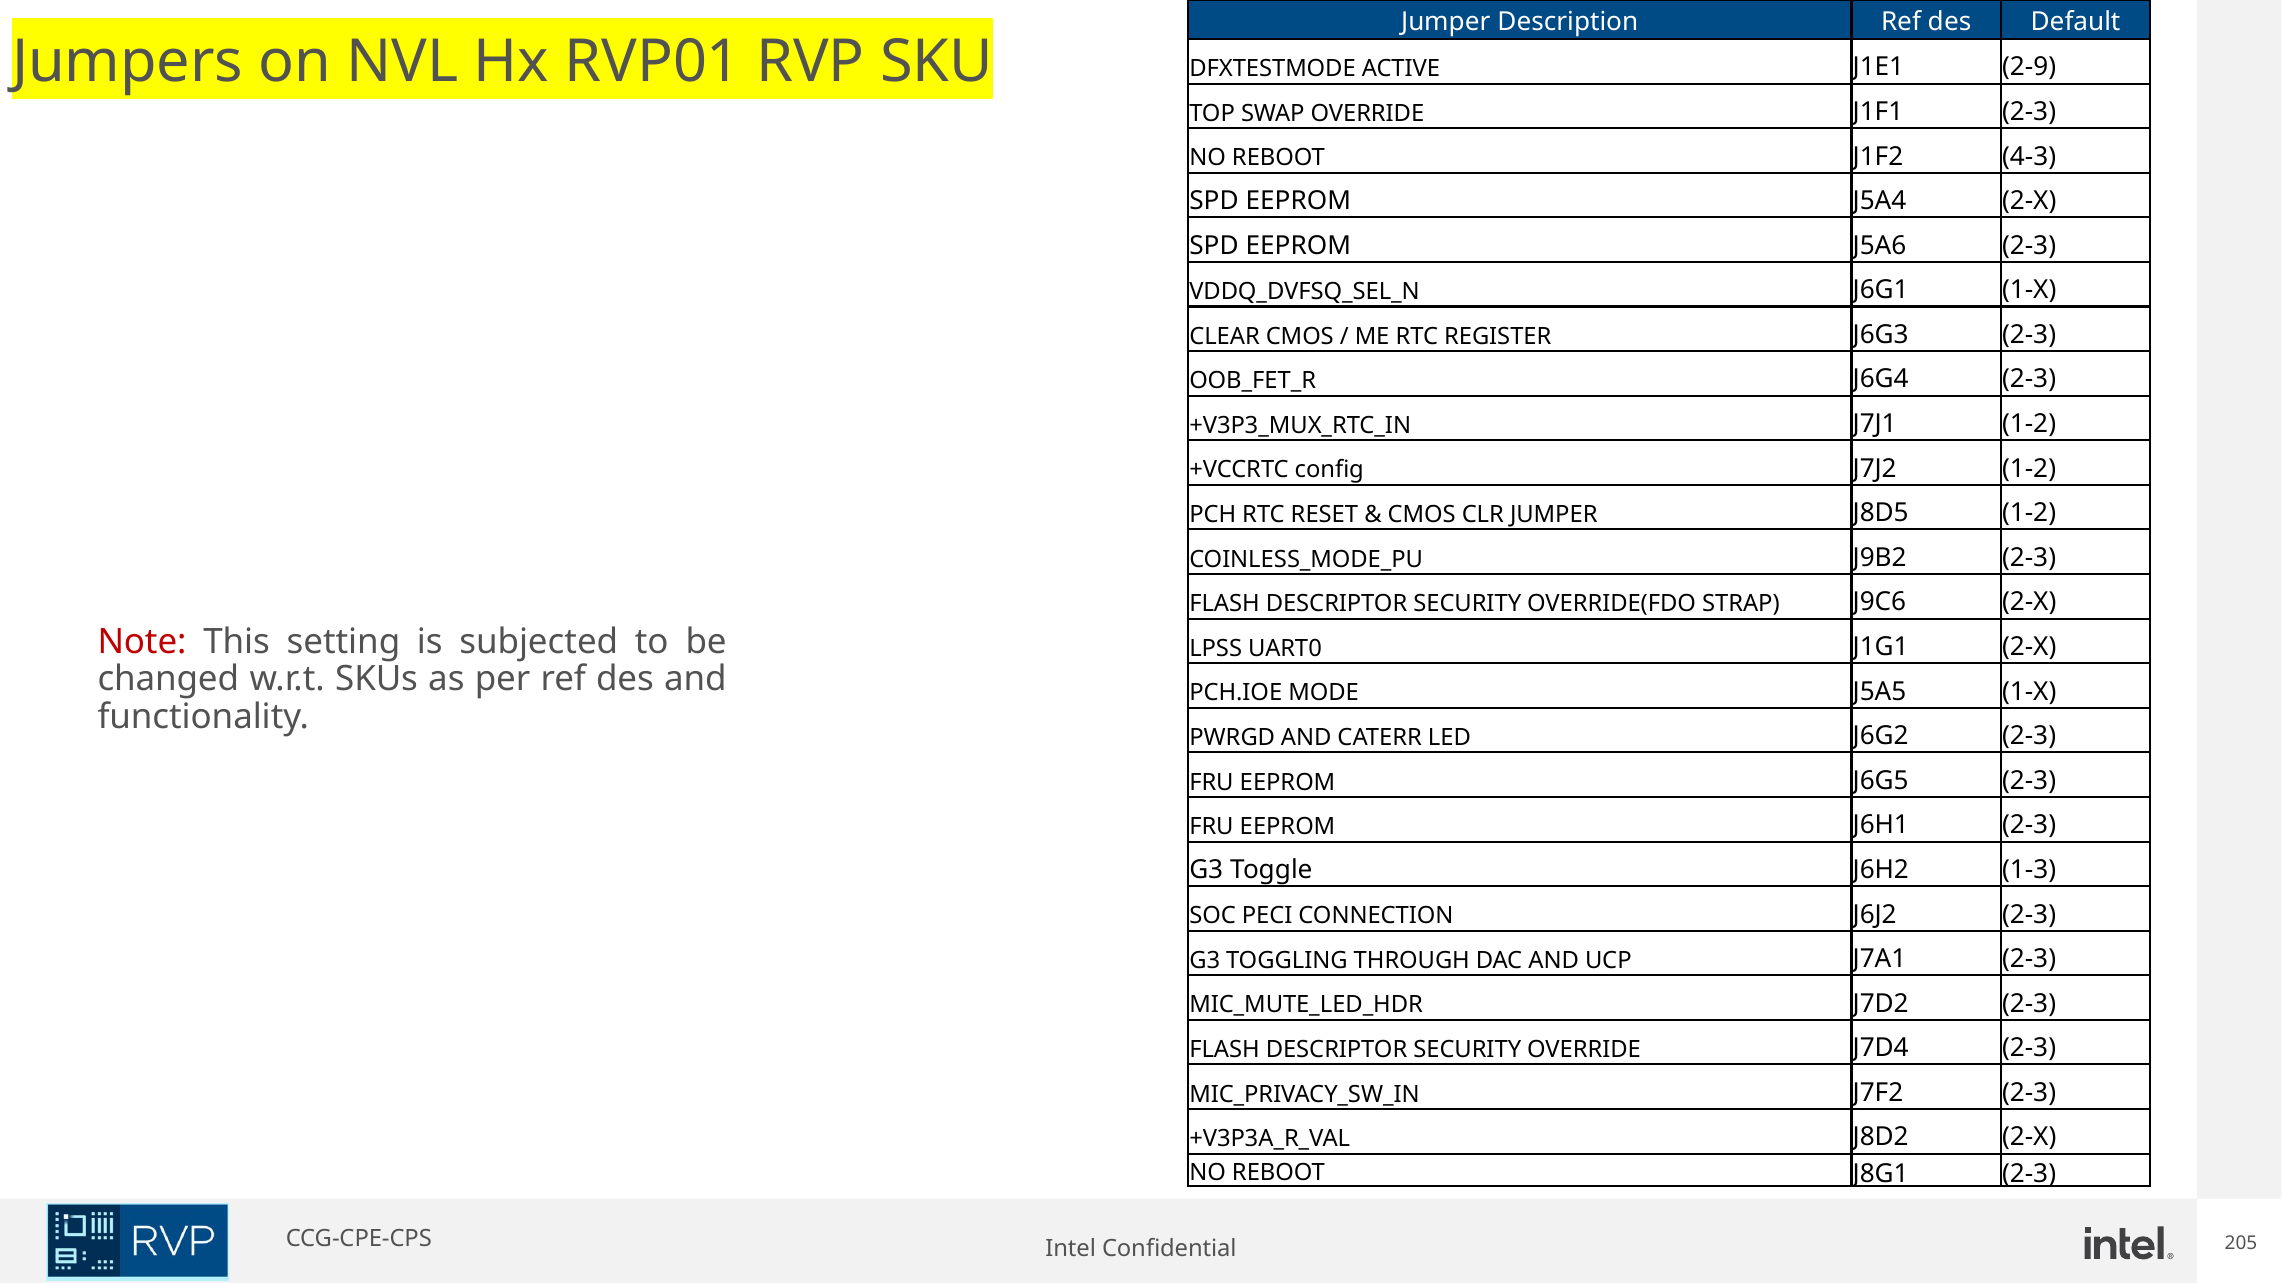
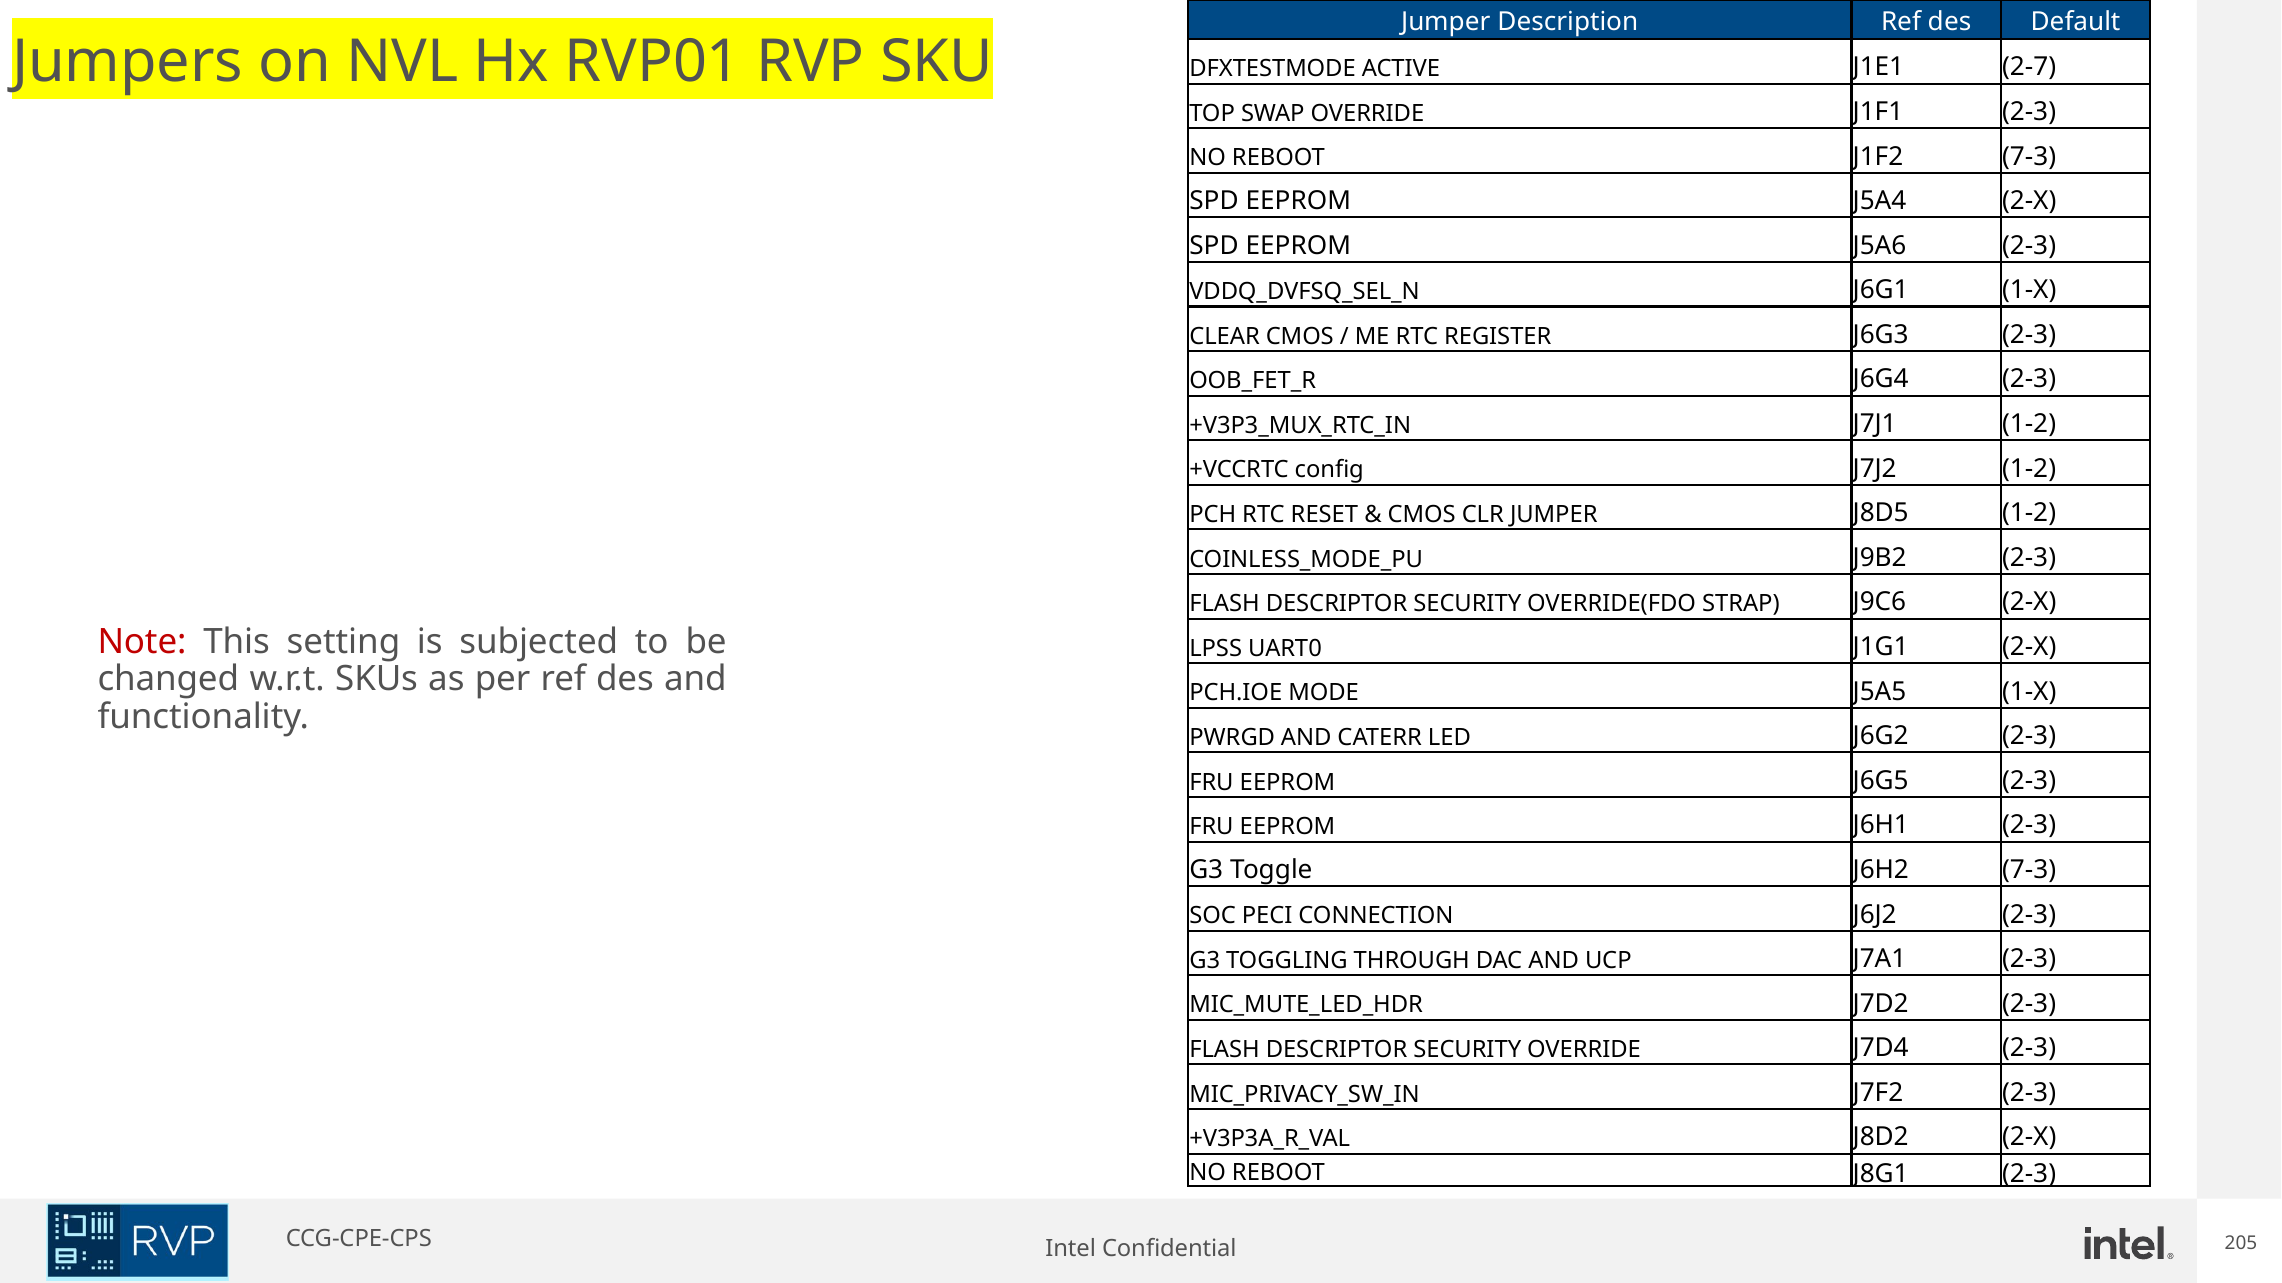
2-9: 2-9 -> 2-7
J1F2 4-3: 4-3 -> 7-3
J6H2 1-3: 1-3 -> 7-3
